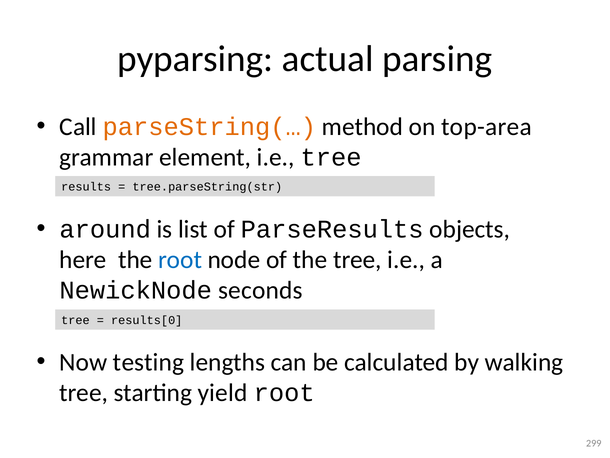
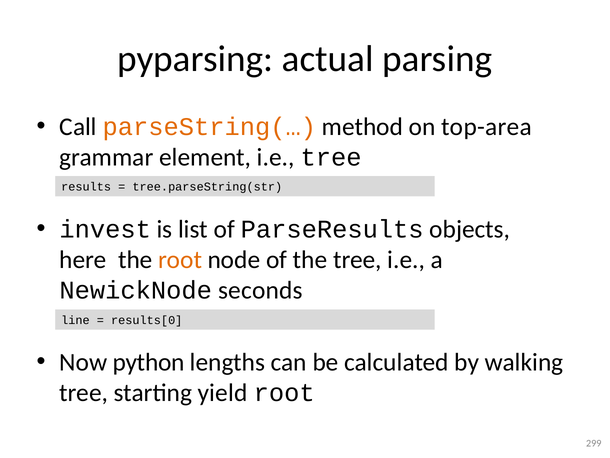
around: around -> invest
root at (180, 260) colour: blue -> orange
tree at (75, 320): tree -> line
testing: testing -> python
